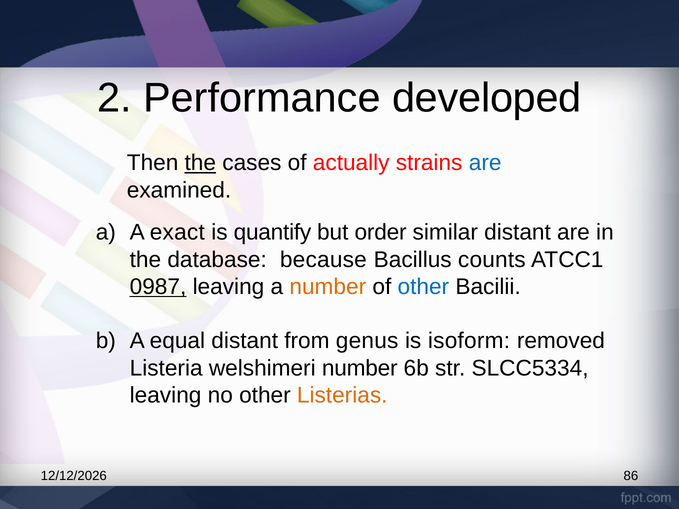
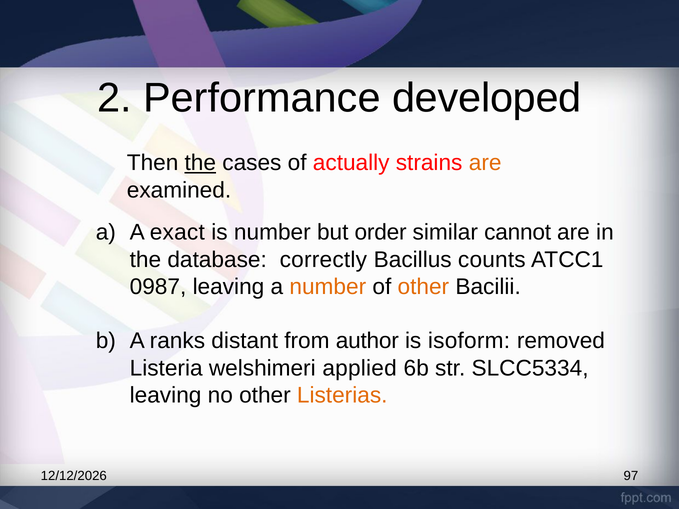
are at (485, 163) colour: blue -> orange
is quantify: quantify -> number
similar distant: distant -> cannot
because: because -> correctly
0987 underline: present -> none
other at (423, 287) colour: blue -> orange
equal: equal -> ranks
genus: genus -> author
welshimeri number: number -> applied
86: 86 -> 97
